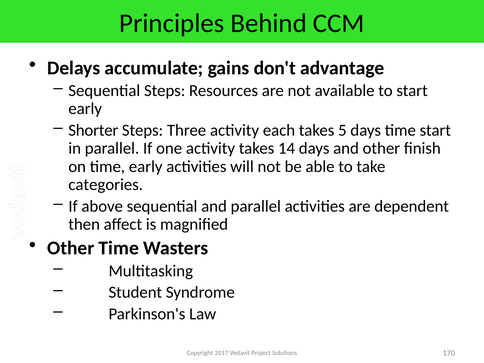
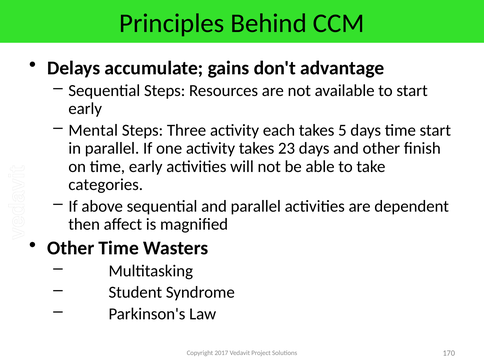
Shorter: Shorter -> Mental
14: 14 -> 23
